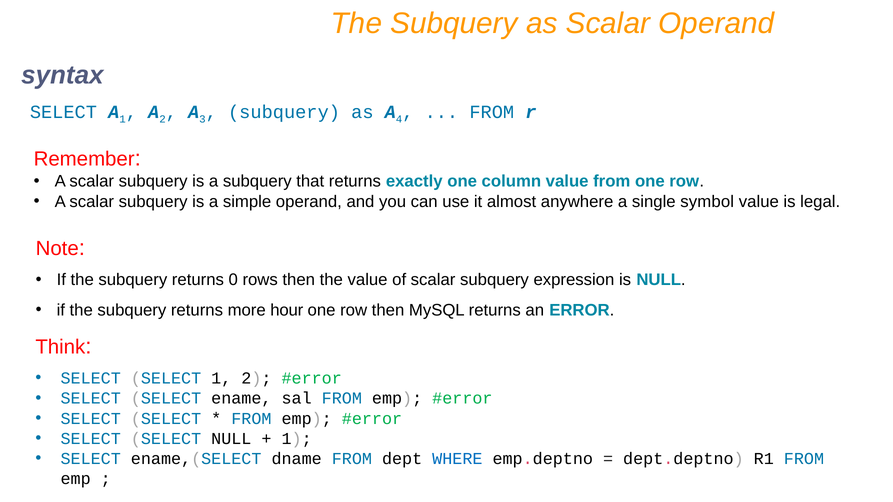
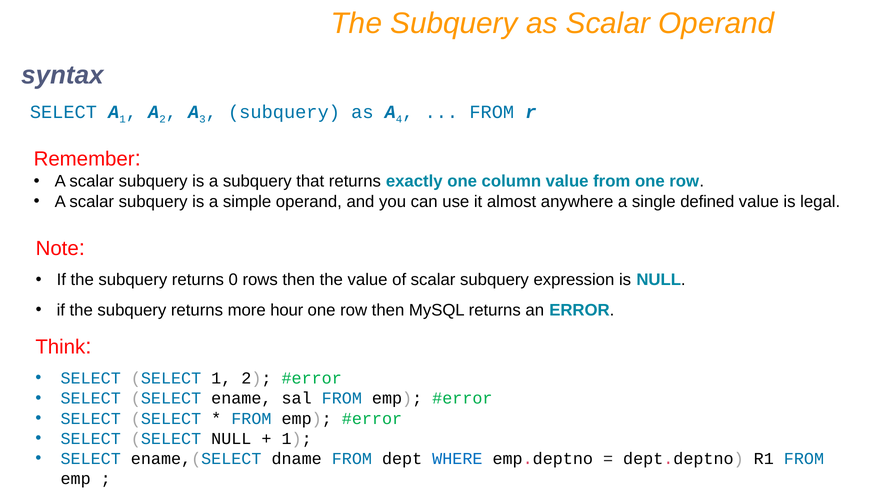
symbol: symbol -> defined
